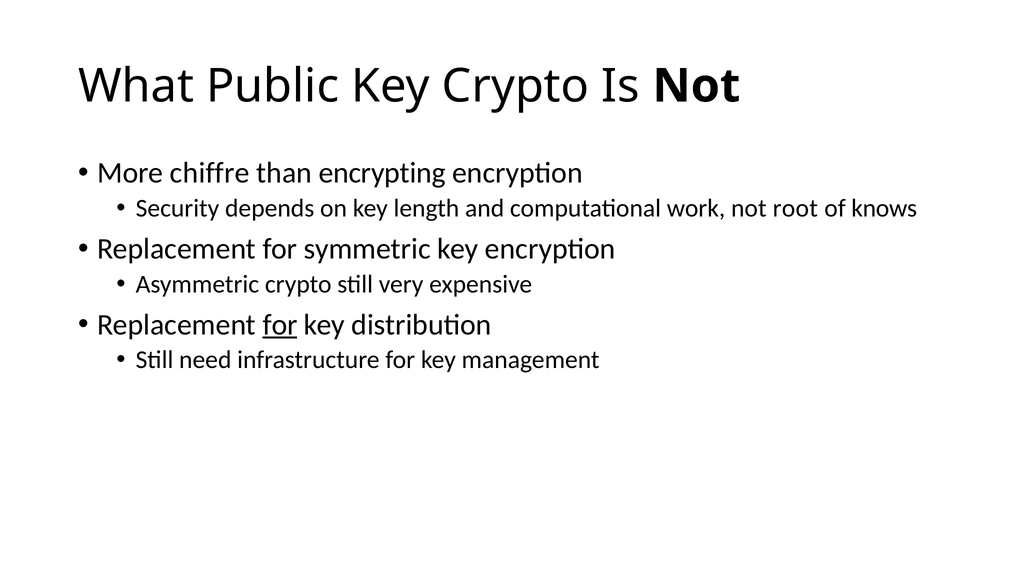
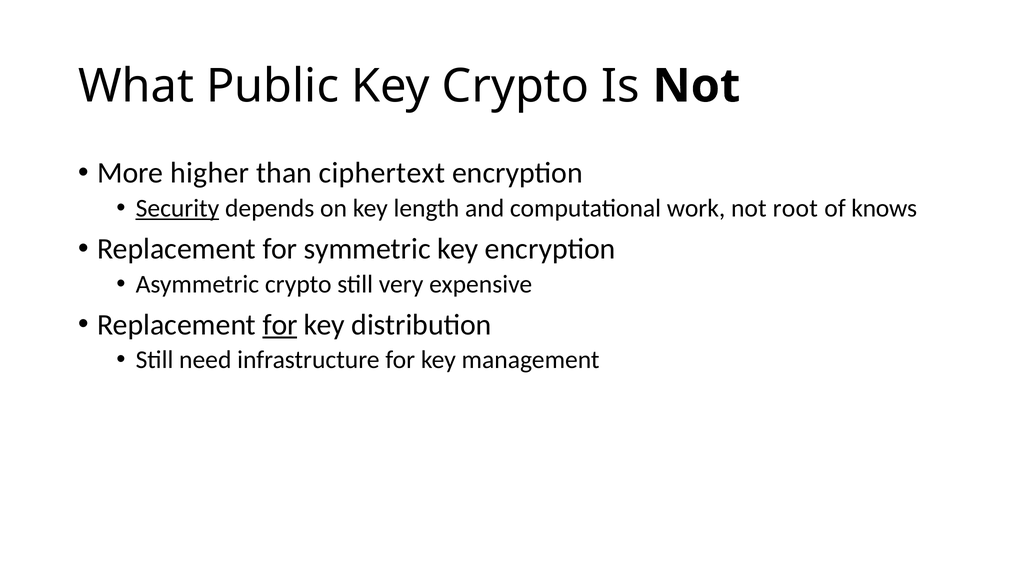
chiffre: chiffre -> higher
encrypting: encrypting -> ciphertext
Security underline: none -> present
